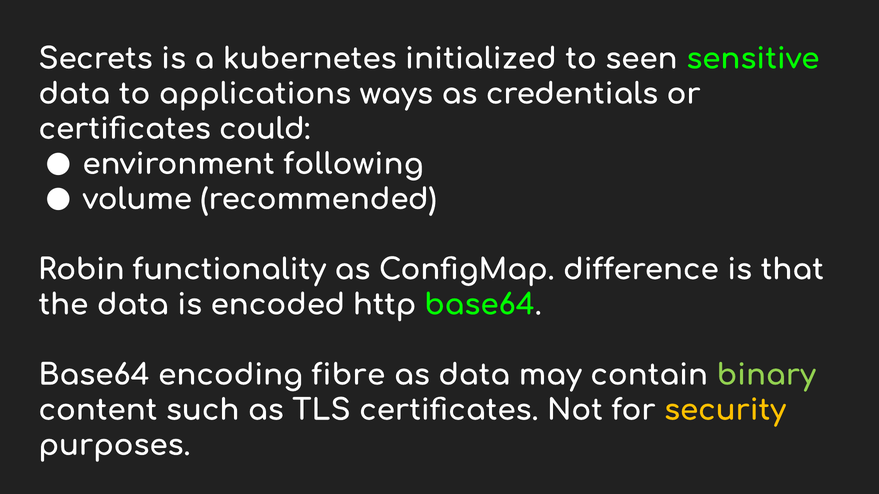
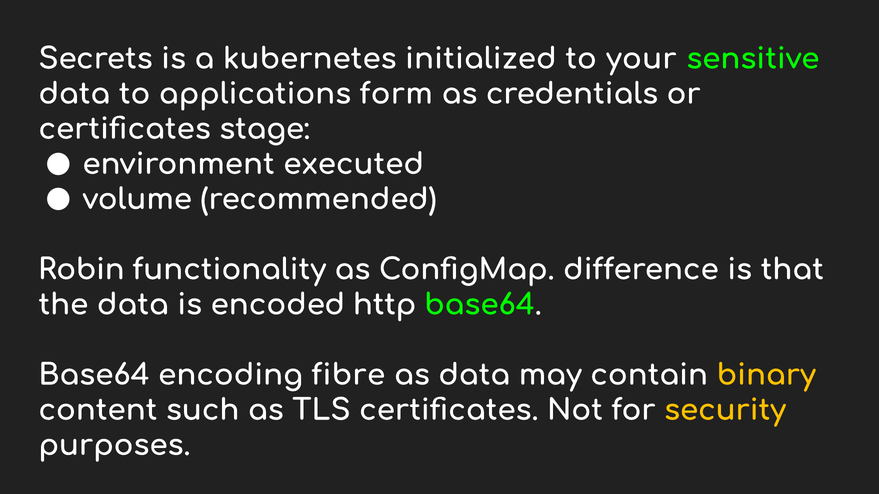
seen: seen -> your
ways: ways -> form
could: could -> stage
following: following -> executed
binary colour: light green -> yellow
